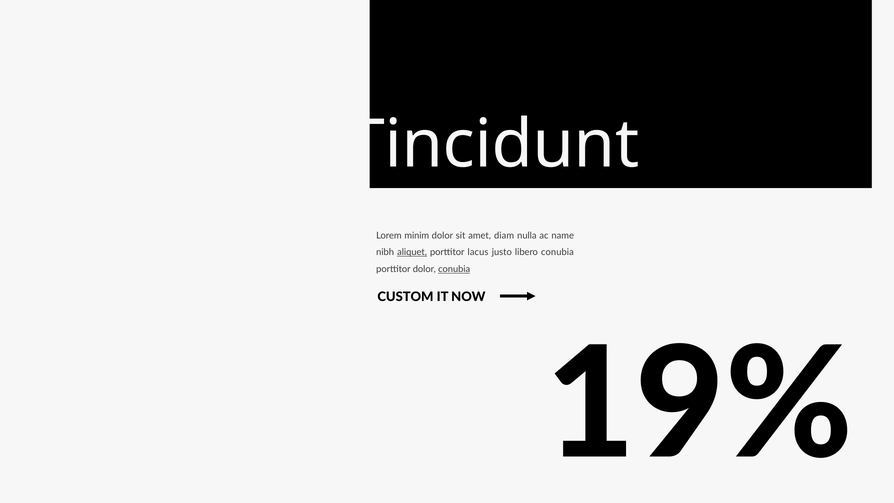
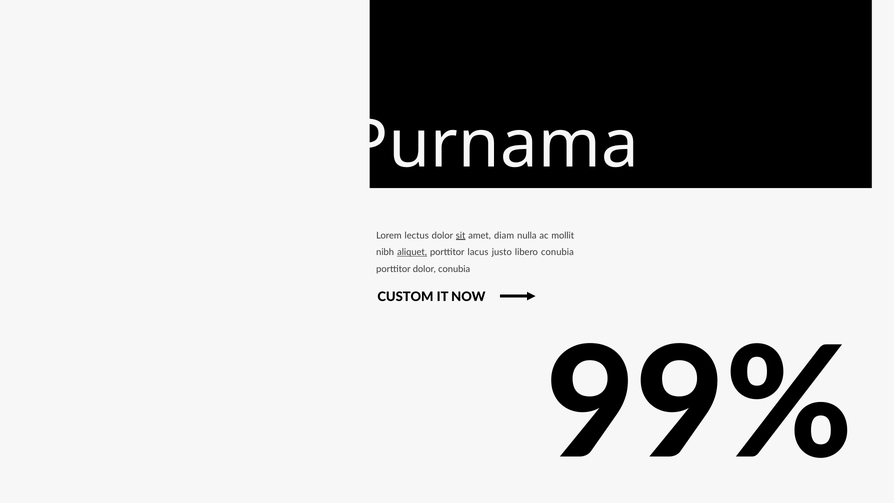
Tincidunt: Tincidunt -> Purnama
minim: minim -> lectus
sit underline: none -> present
name: name -> mollit
conubia at (454, 269) underline: present -> none
19%: 19% -> 99%
